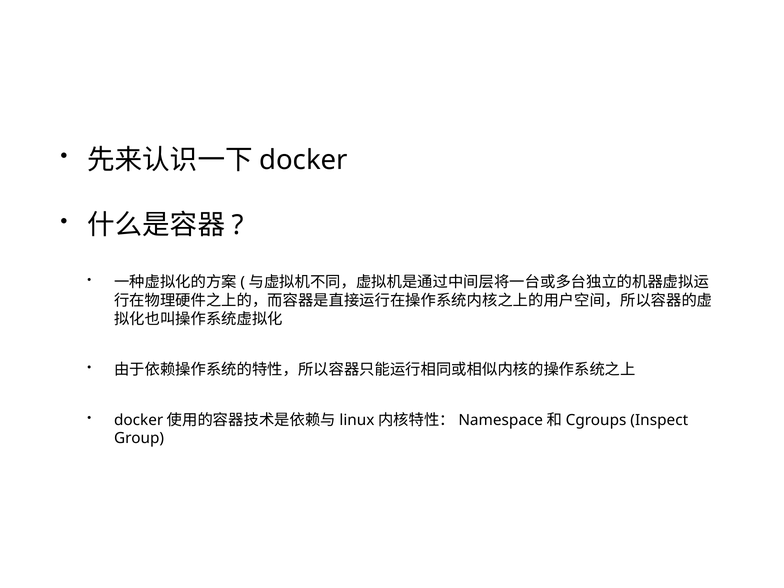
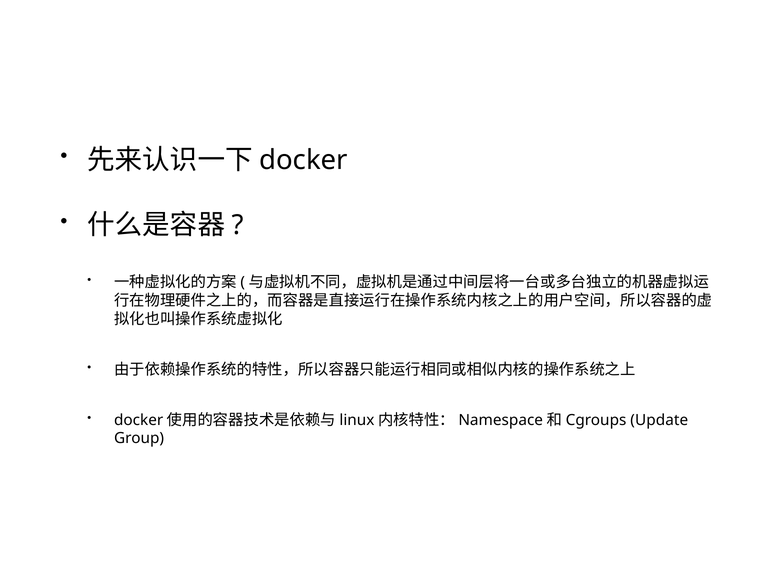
Inspect: Inspect -> Update
